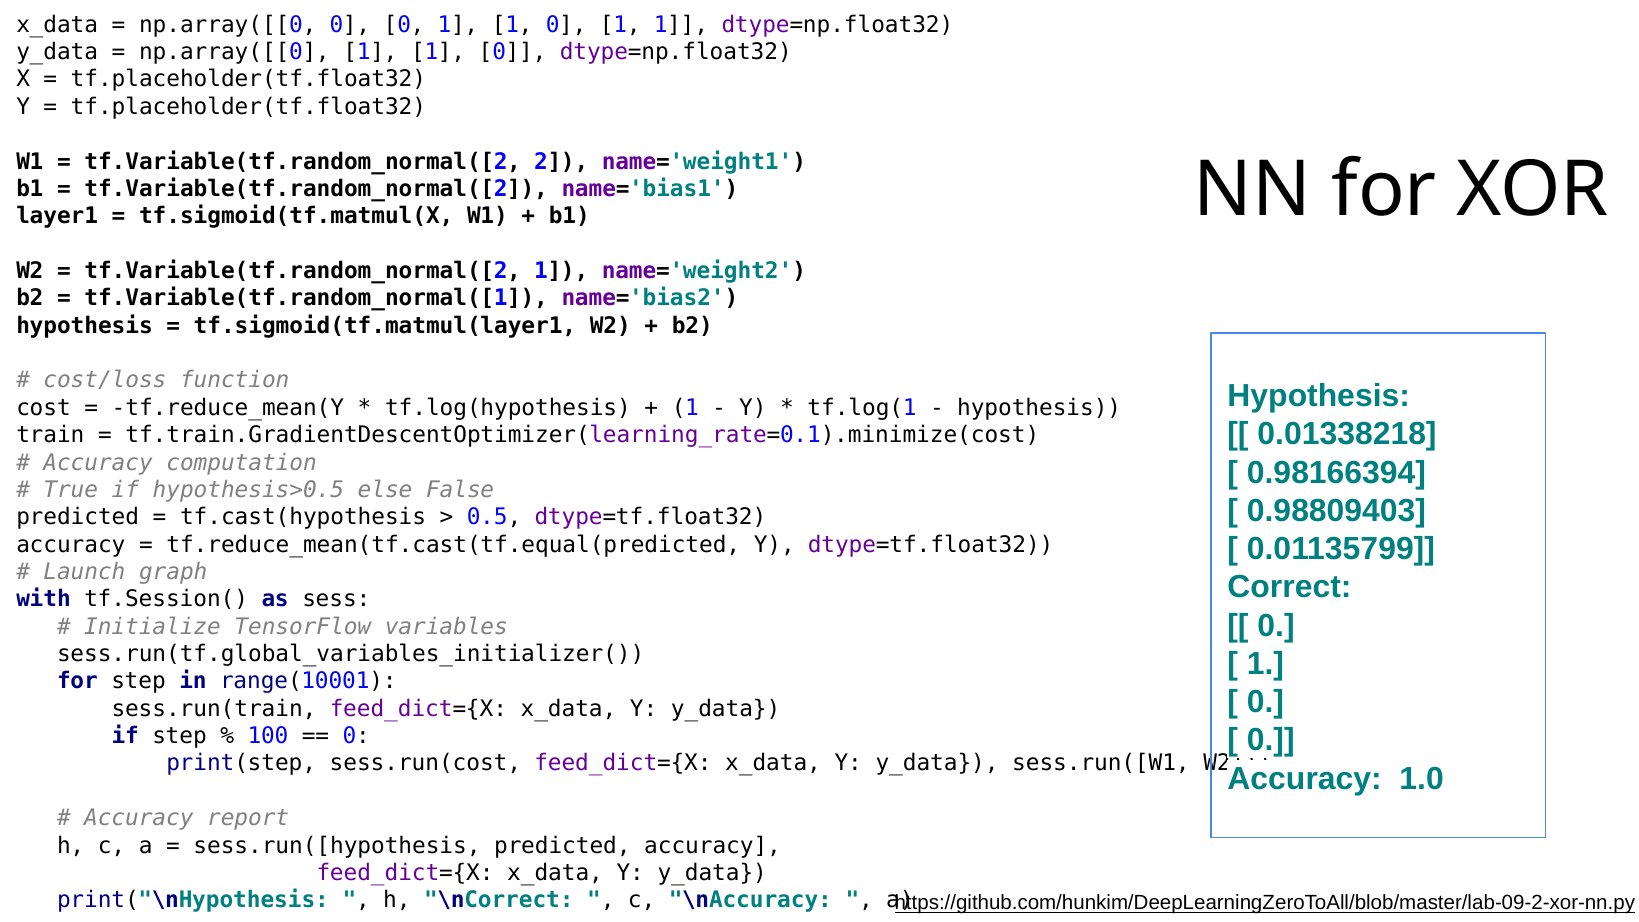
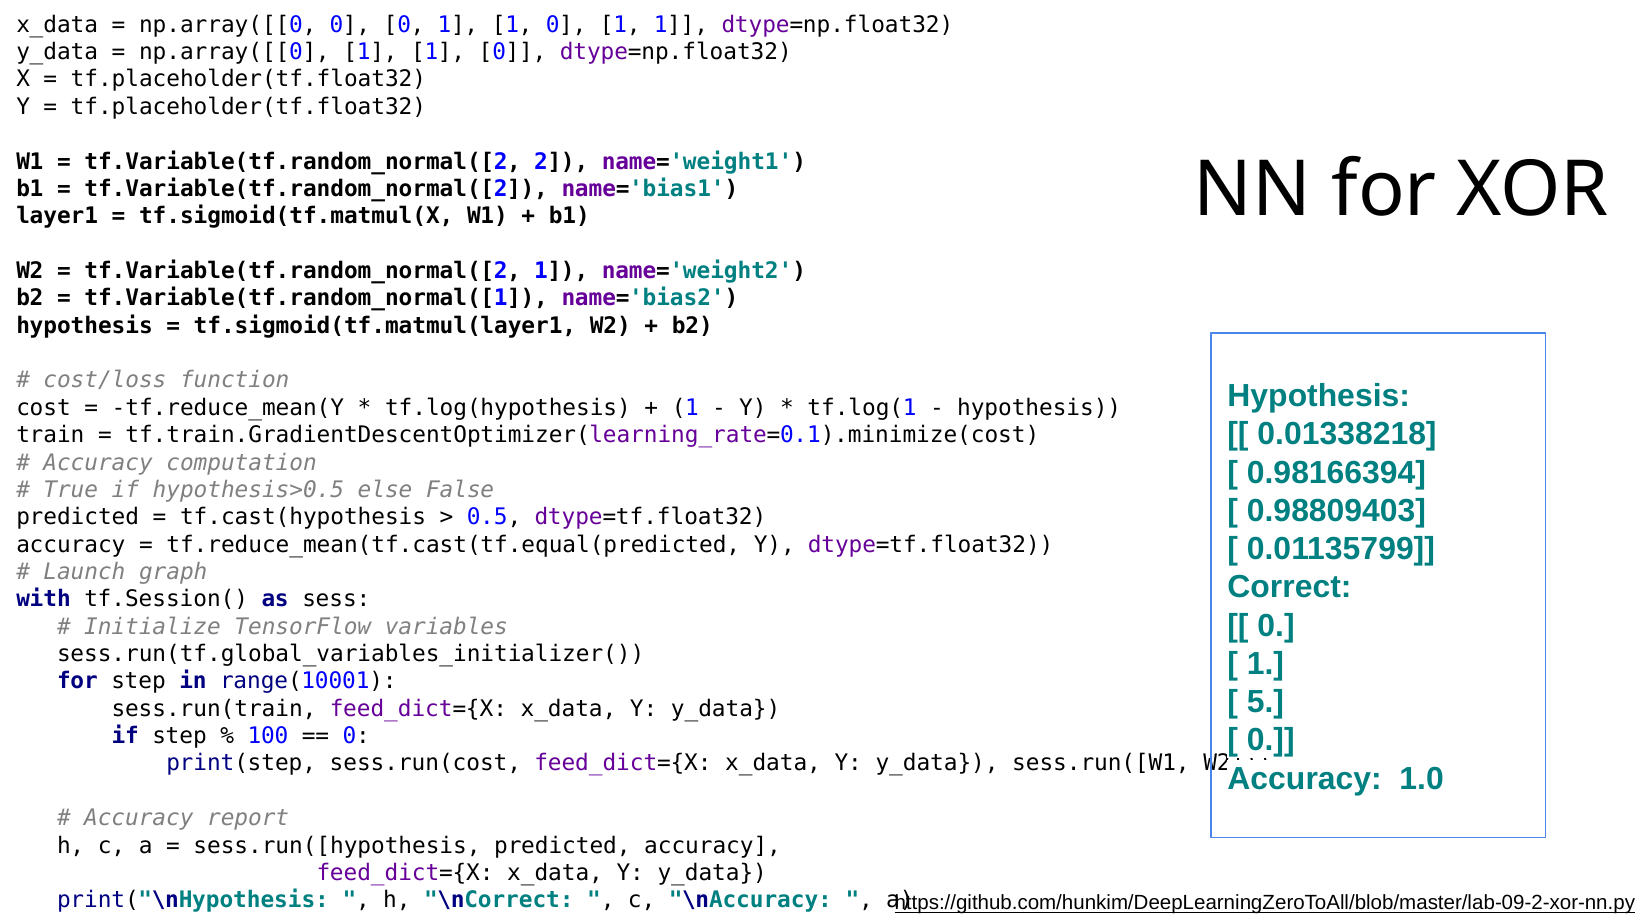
0 at (1265, 702): 0 -> 5
